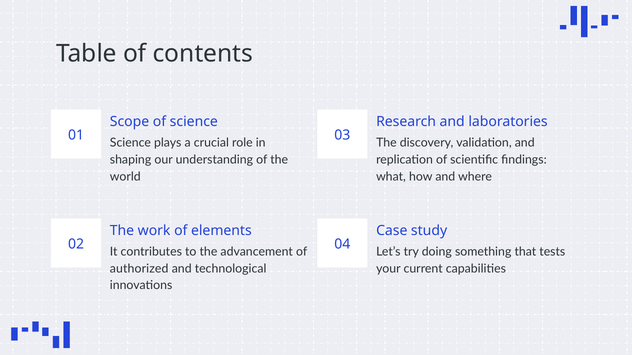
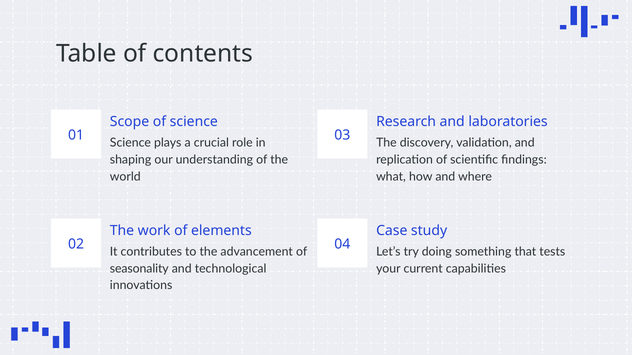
authorized: authorized -> seasonality
